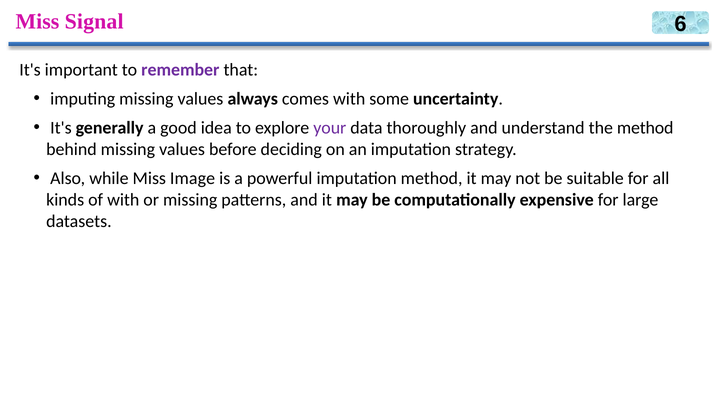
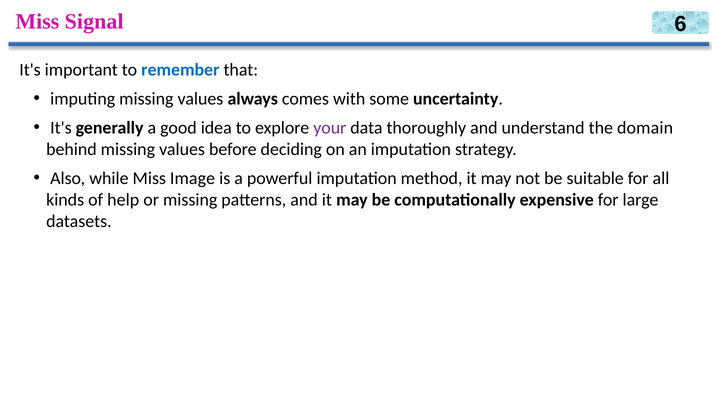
remember colour: purple -> blue
the method: method -> domain
of with: with -> help
